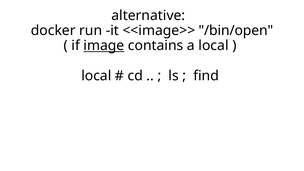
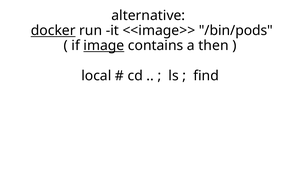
docker underline: none -> present
/bin/open: /bin/open -> /bin/pods
a local: local -> then
